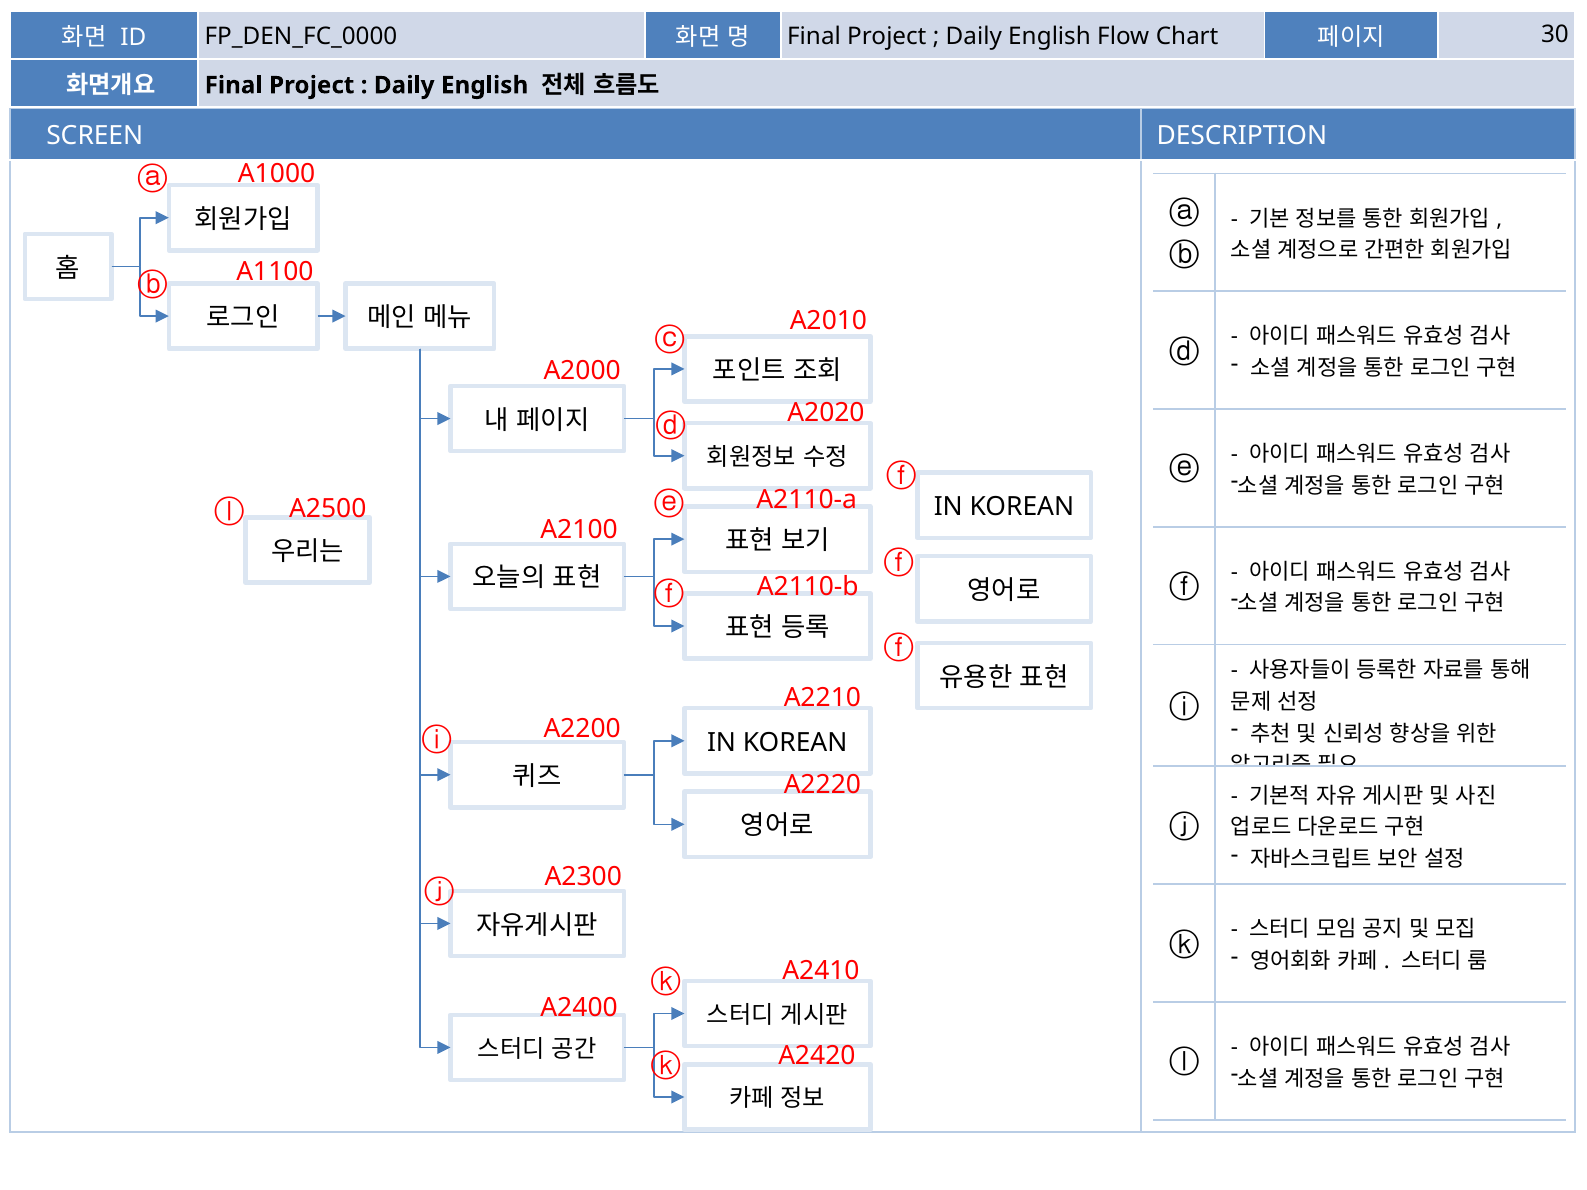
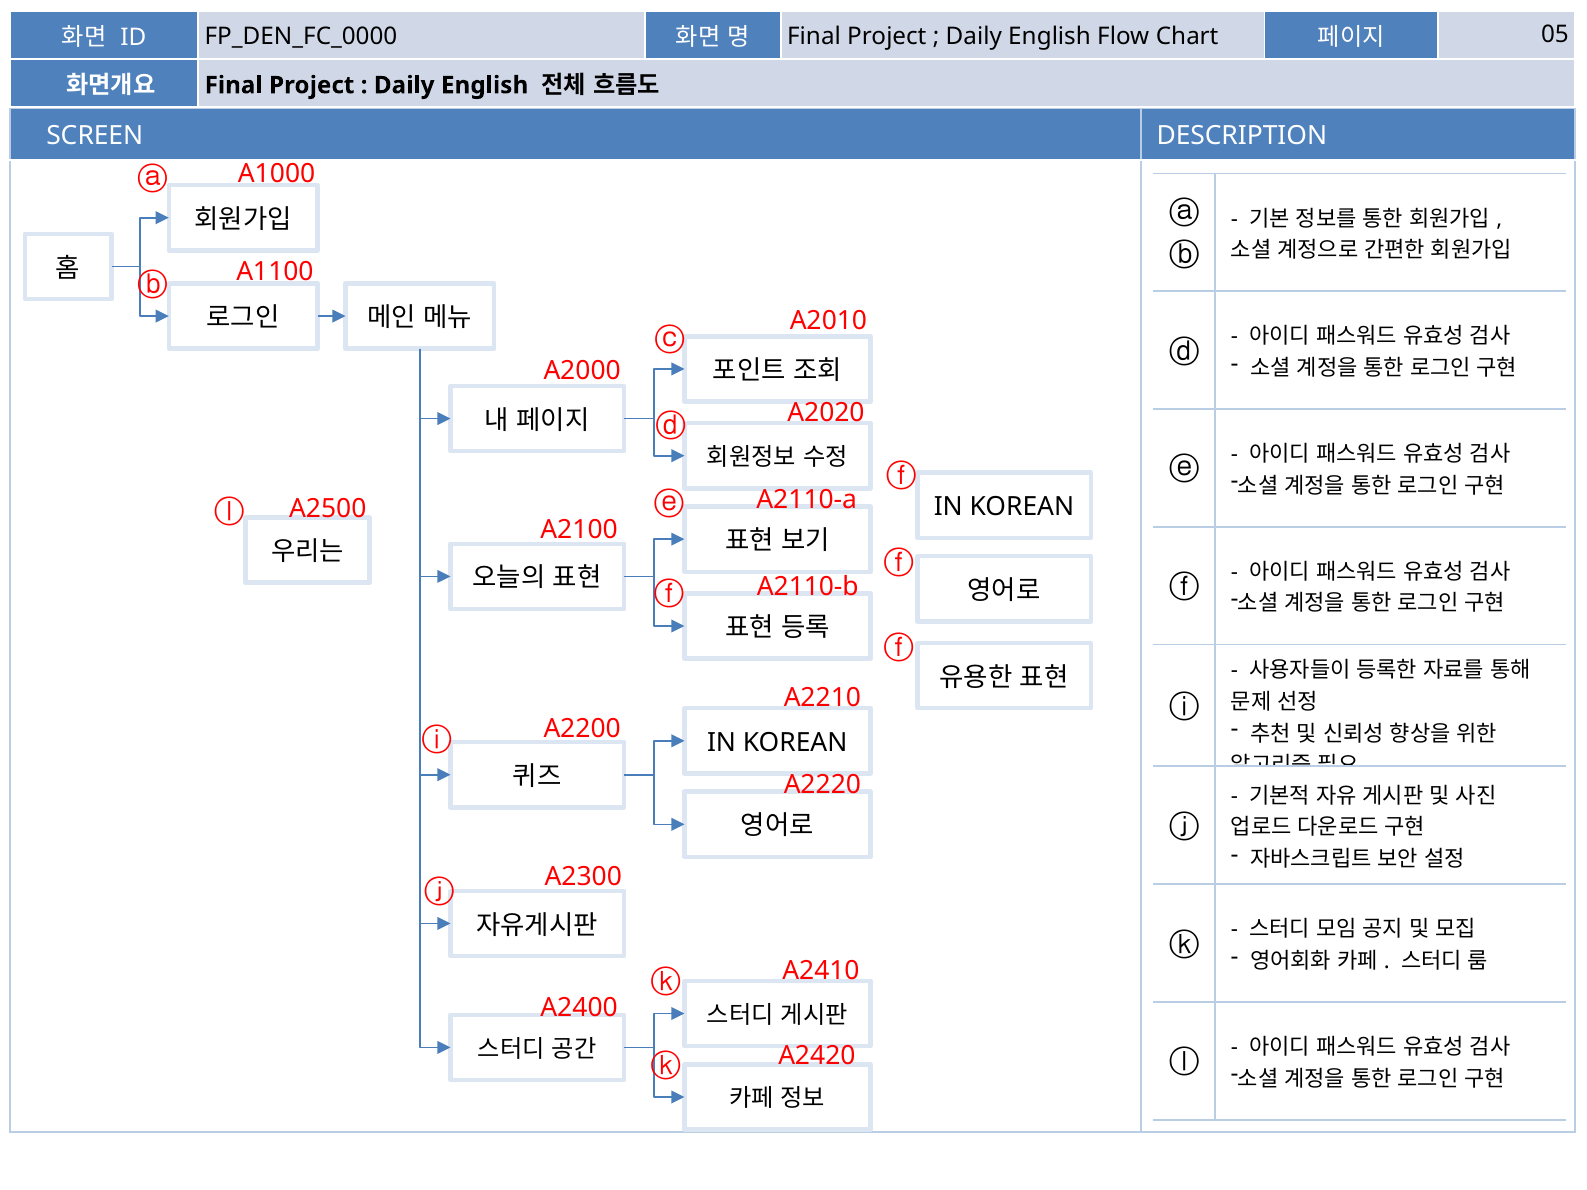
30: 30 -> 05
